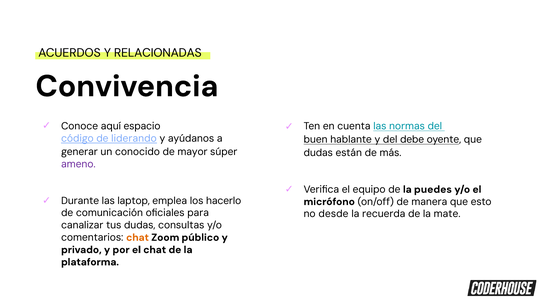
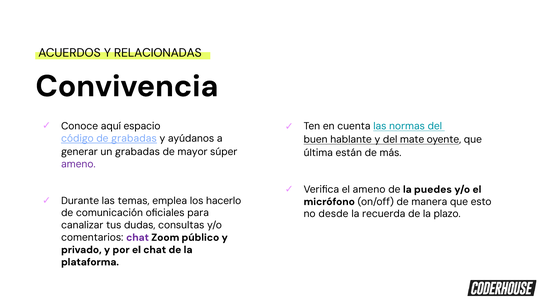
de liderando: liderando -> grabadas
debe: debe -> mate
un conocido: conocido -> grabadas
dudas at (318, 153): dudas -> última
el equipo: equipo -> ameno
laptop: laptop -> temas
mate: mate -> plazo
chat at (138, 238) colour: orange -> purple
